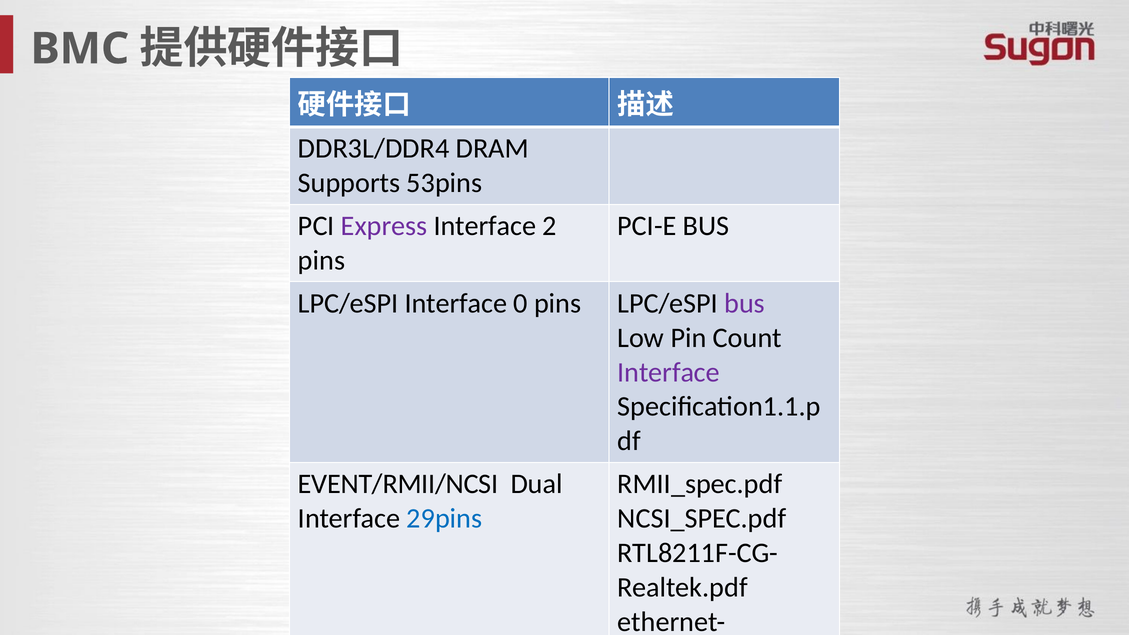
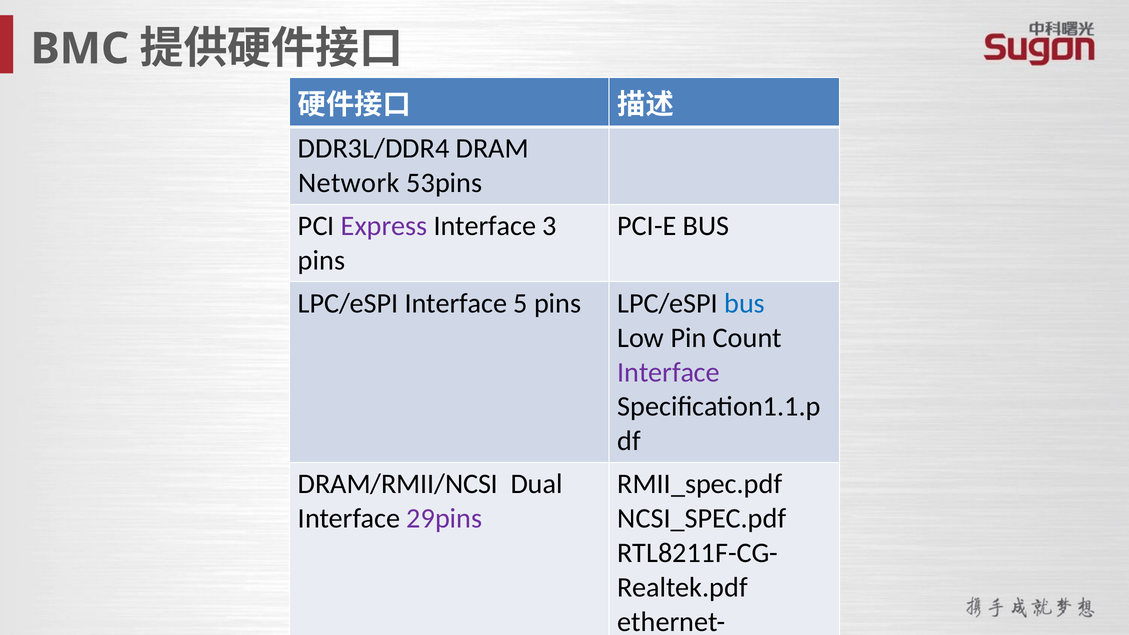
Supports: Supports -> Network
2: 2 -> 3
0: 0 -> 5
bus at (745, 303) colour: purple -> blue
EVENT/RMII/NCSI: EVENT/RMII/NCSI -> DRAM/RMII/NCSI
29pins colour: blue -> purple
